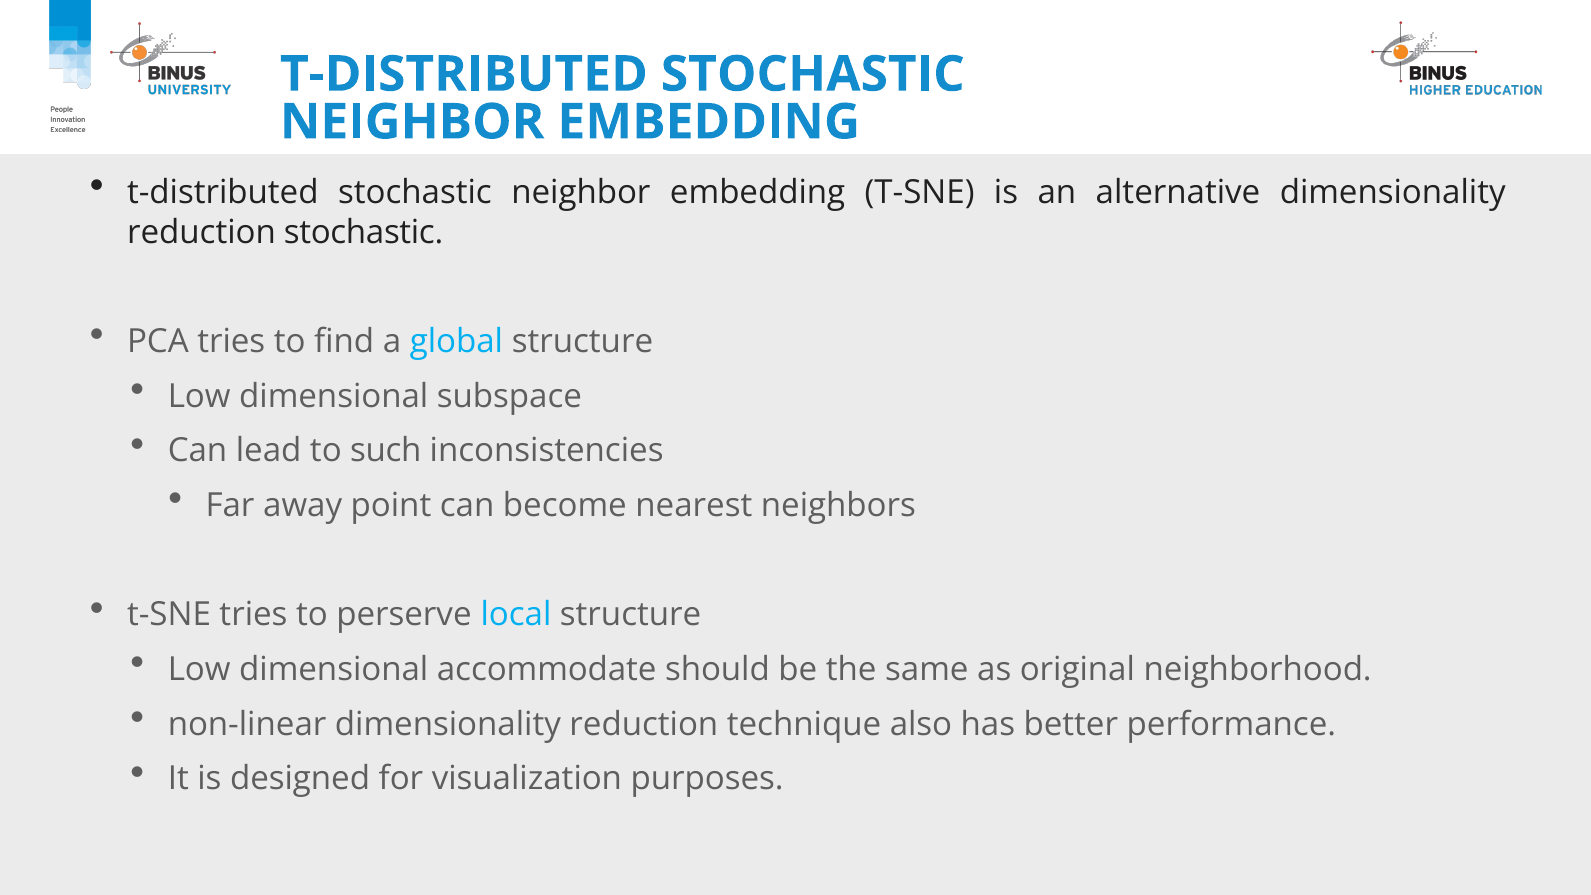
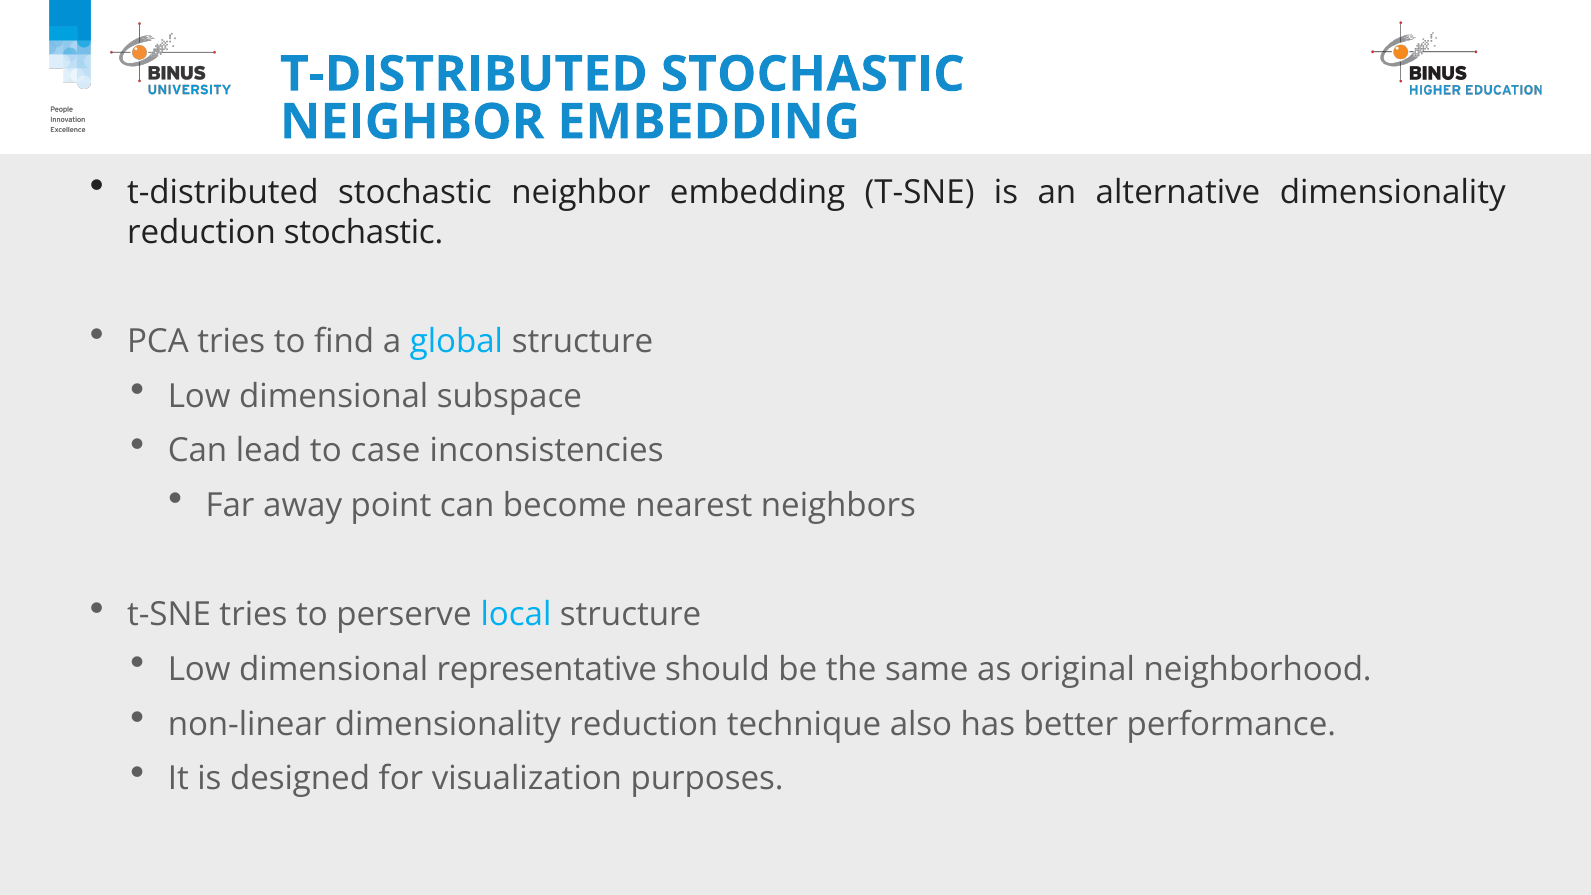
such: such -> case
accommodate: accommodate -> representative
